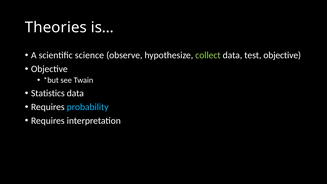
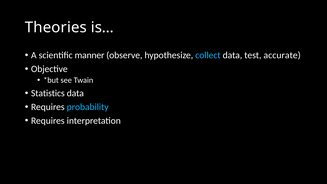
science: science -> manner
collect colour: light green -> light blue
test objective: objective -> accurate
